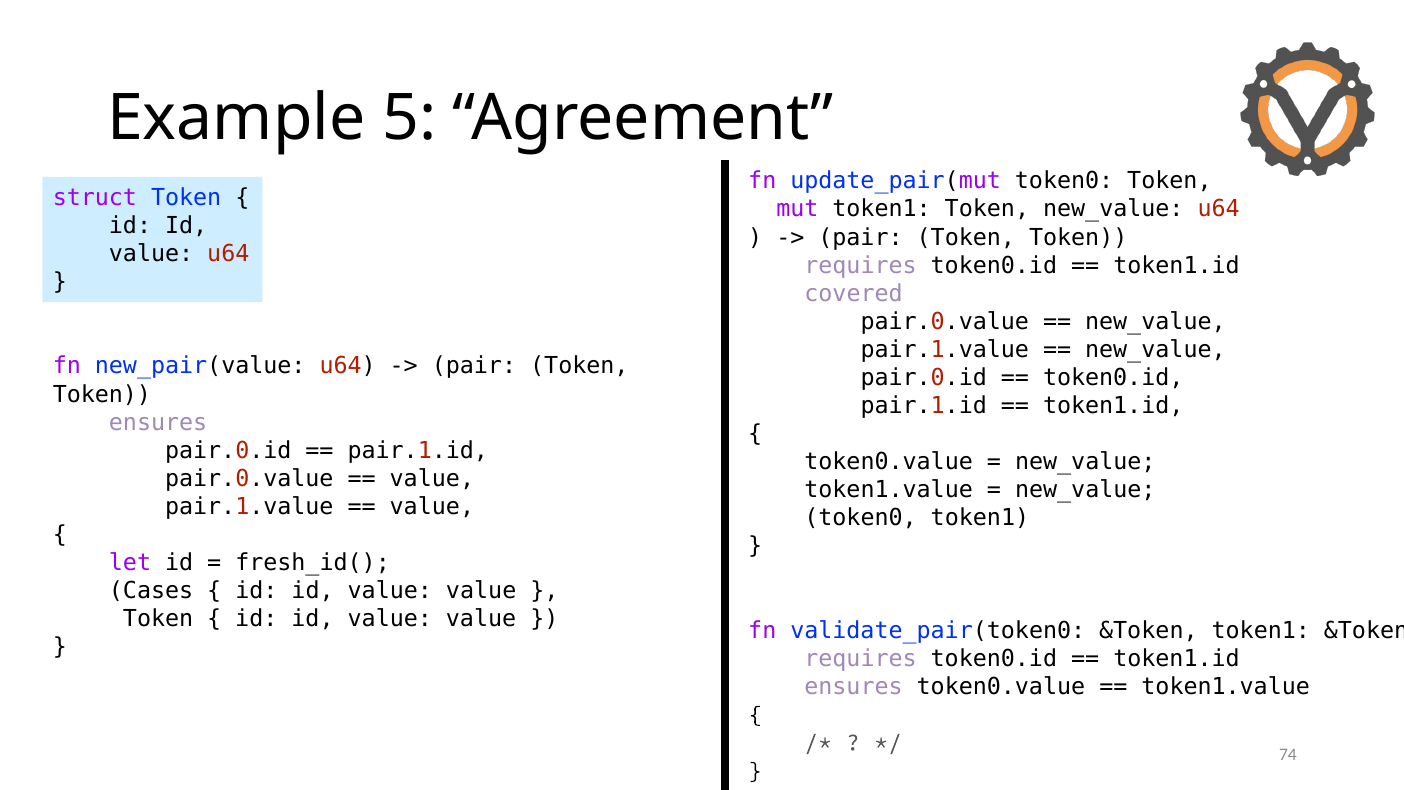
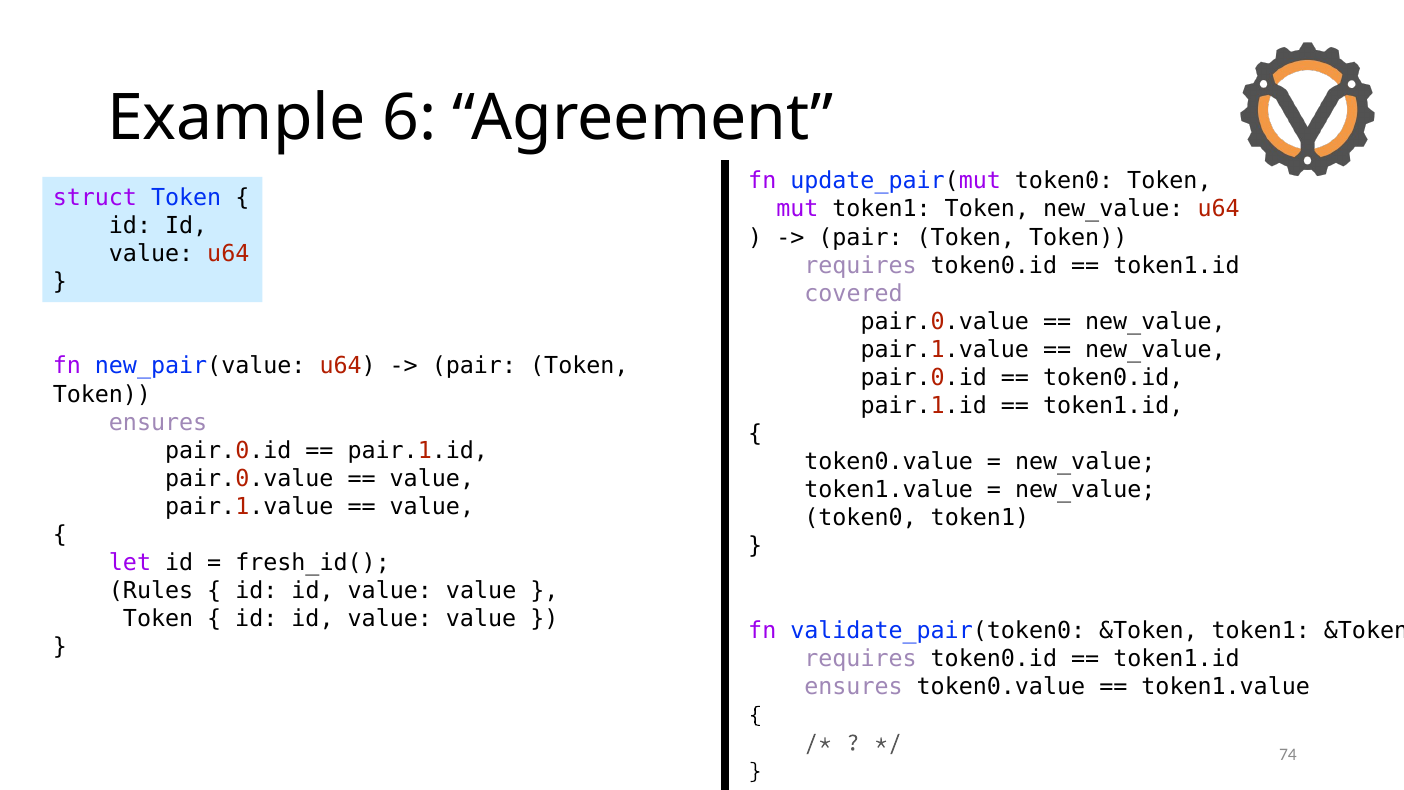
5: 5 -> 6
Cases: Cases -> Rules
